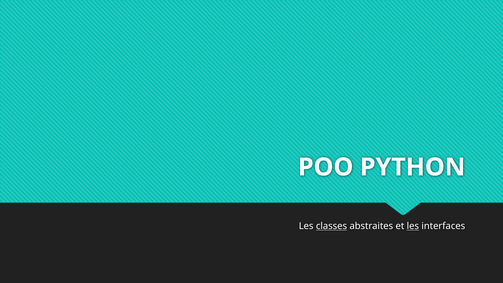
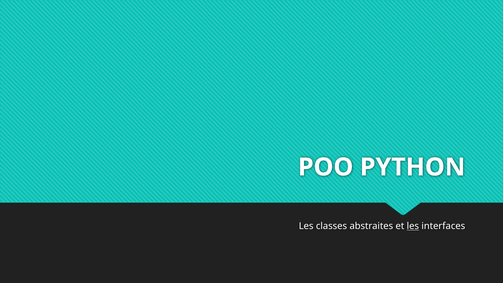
classes underline: present -> none
